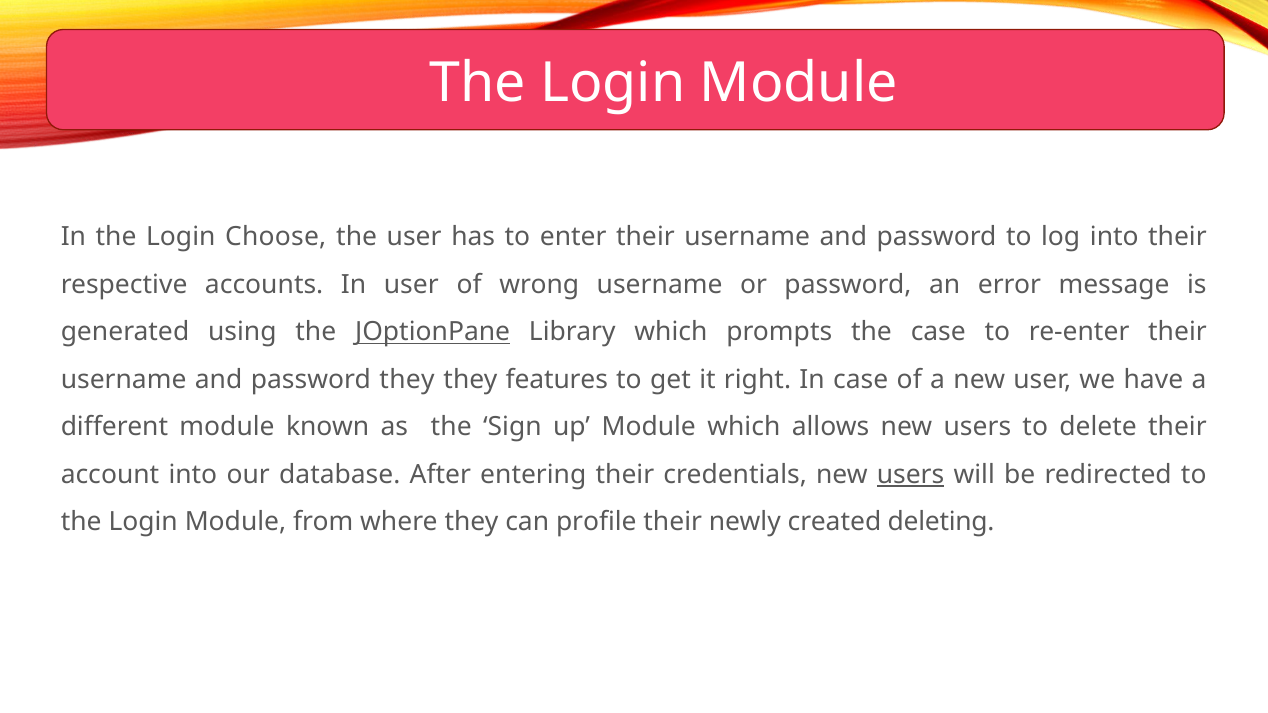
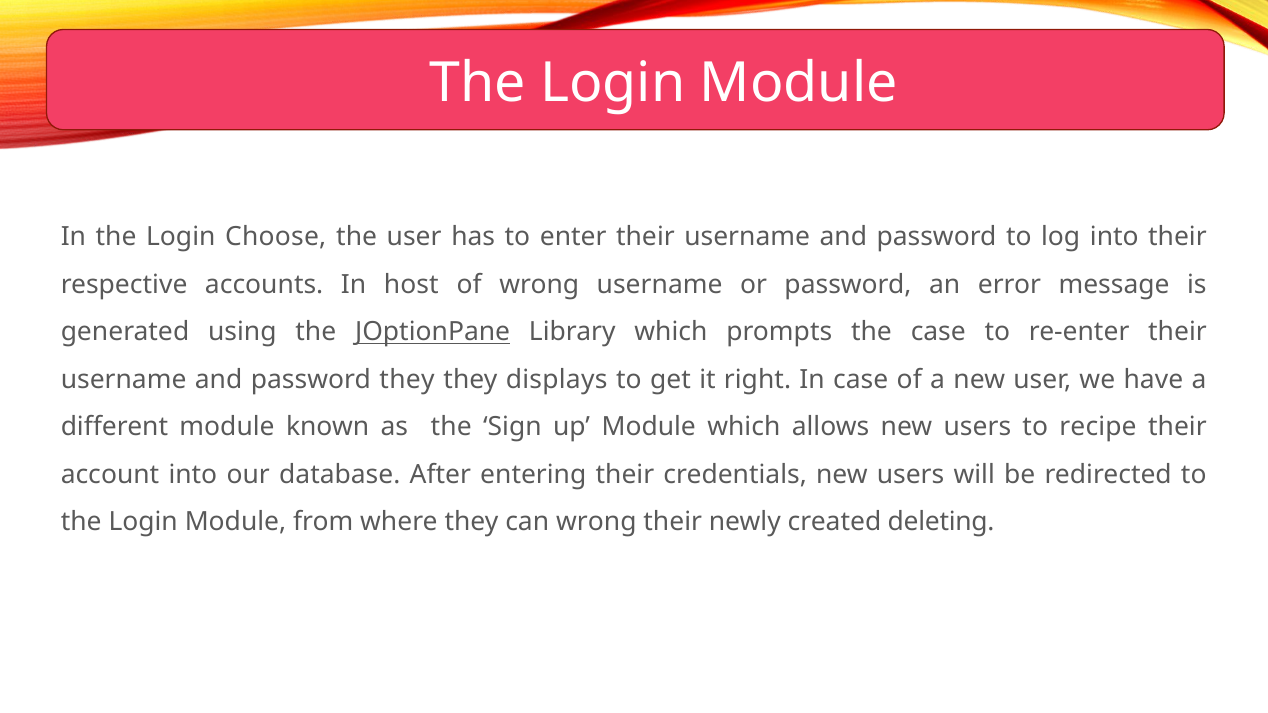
In user: user -> host
features: features -> displays
delete: delete -> recipe
users at (911, 475) underline: present -> none
can profile: profile -> wrong
